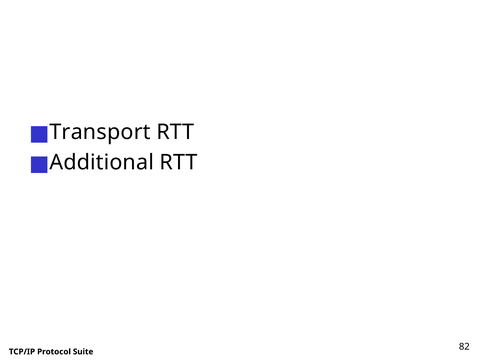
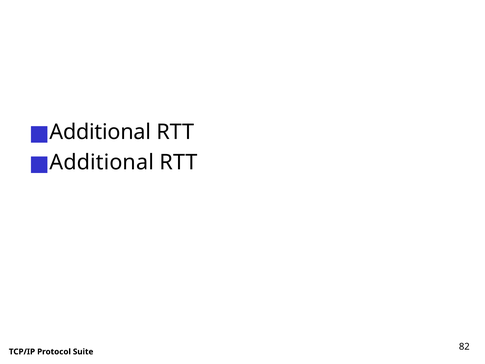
Transport at (100, 132): Transport -> Additional
